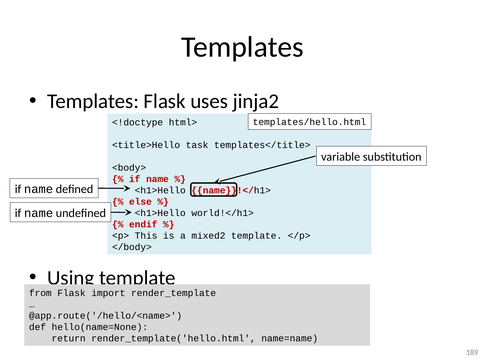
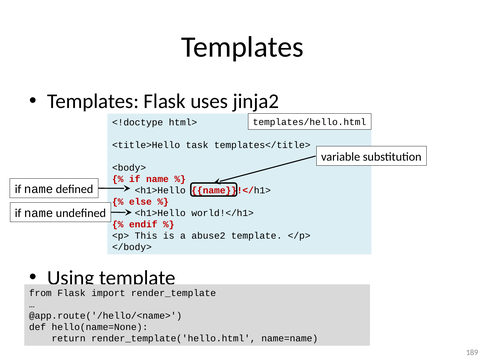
mixed2: mixed2 -> abuse2
